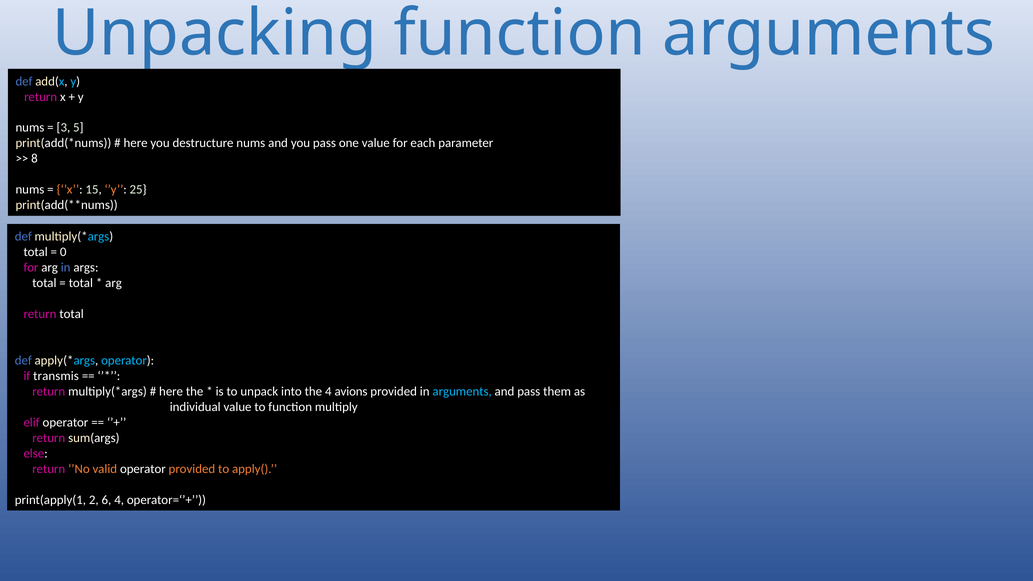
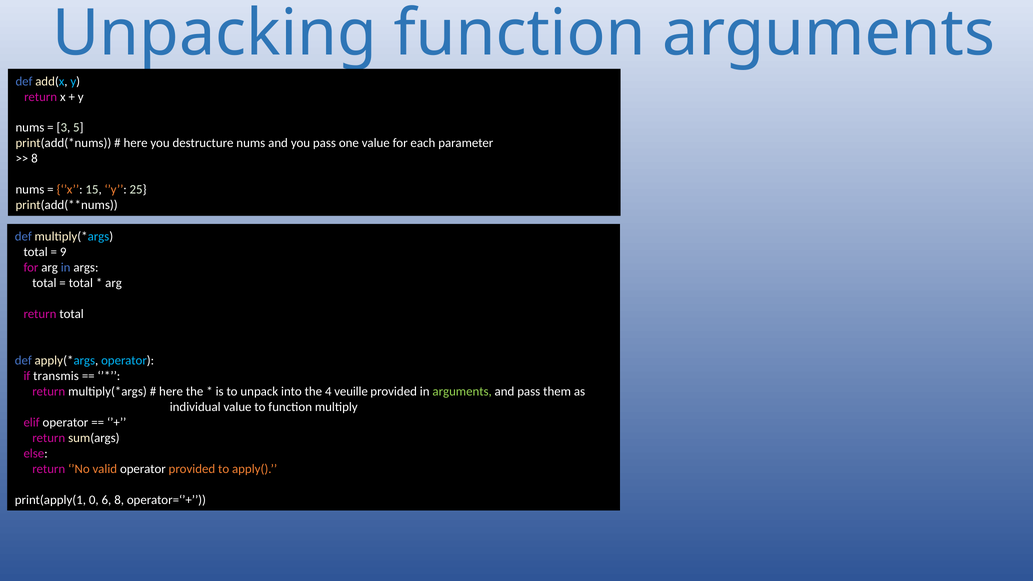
0: 0 -> 9
avions: avions -> veuille
arguments at (462, 391) colour: light blue -> light green
2: 2 -> 0
6 4: 4 -> 8
